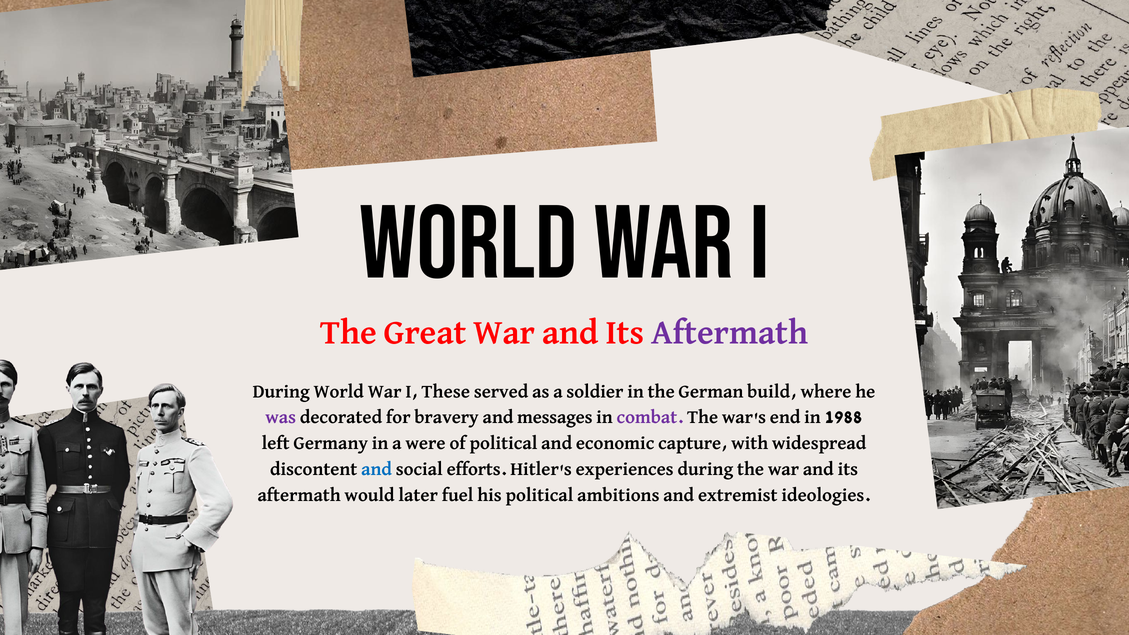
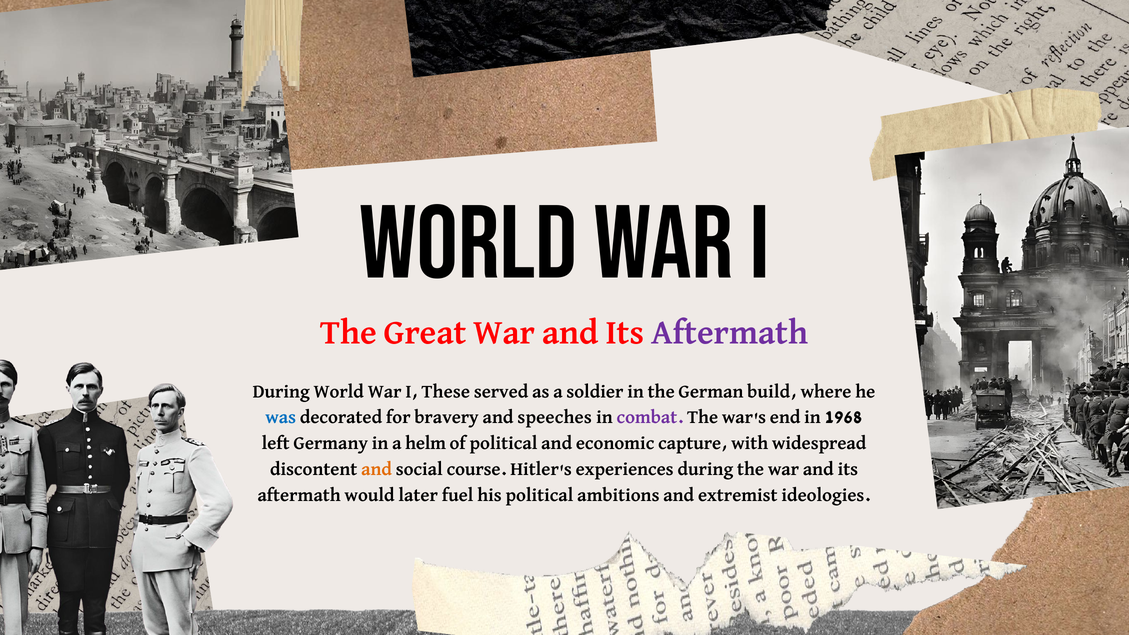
was colour: purple -> blue
messages: messages -> speeches
1988: 1988 -> 1968
were: were -> helm
and at (377, 469) colour: blue -> orange
efforts: efforts -> course
